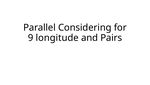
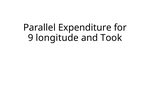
Considering: Considering -> Expenditure
Pairs: Pairs -> Took
